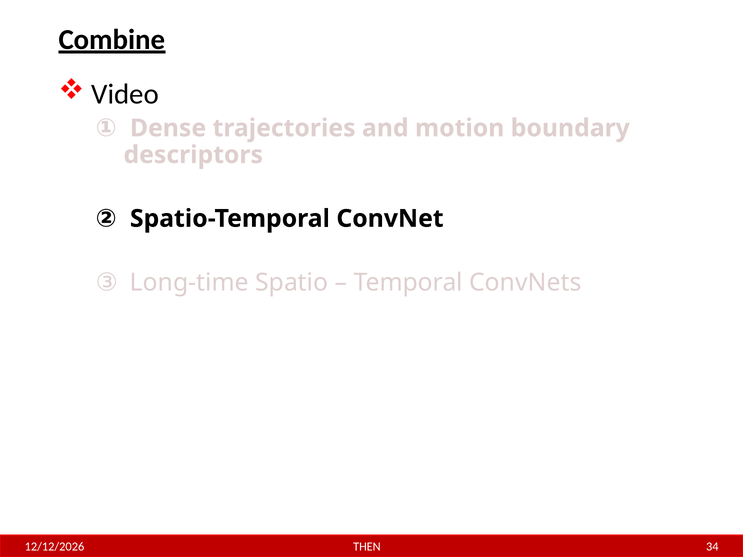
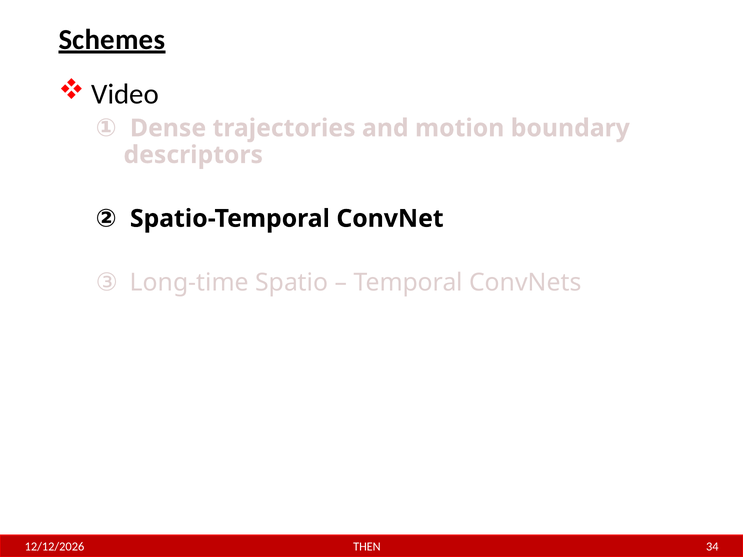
Combine: Combine -> Schemes
